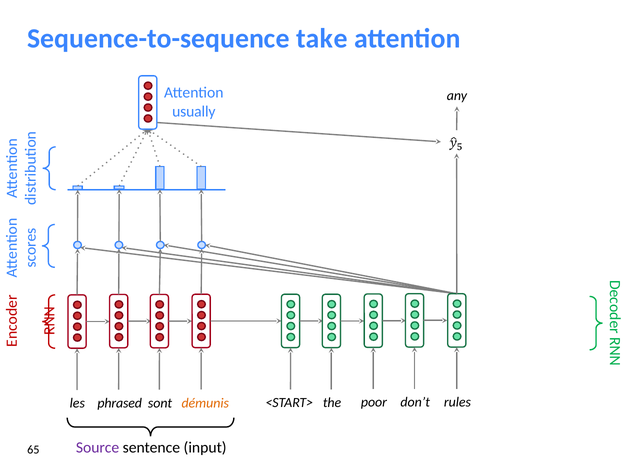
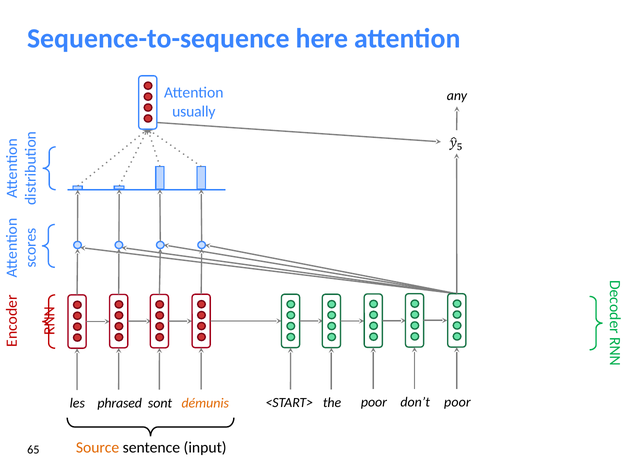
take: take -> here
poor rules: rules -> poor
Source colour: purple -> orange
